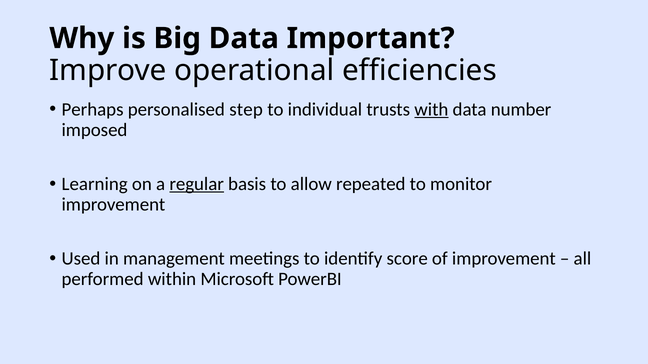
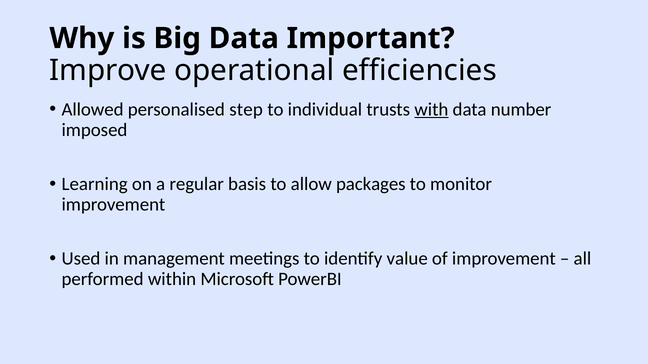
Perhaps: Perhaps -> Allowed
regular underline: present -> none
repeated: repeated -> packages
score: score -> value
